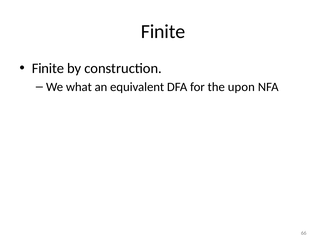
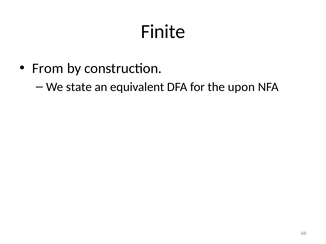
Finite at (48, 68): Finite -> From
what: what -> state
